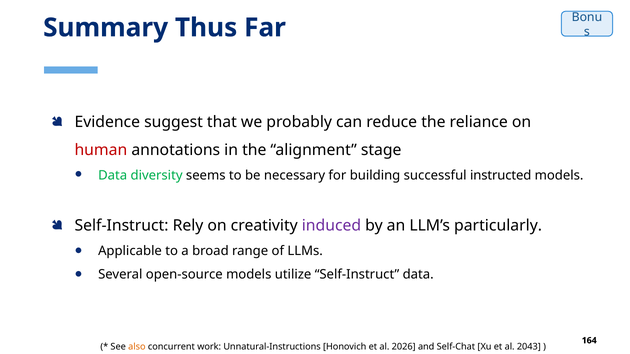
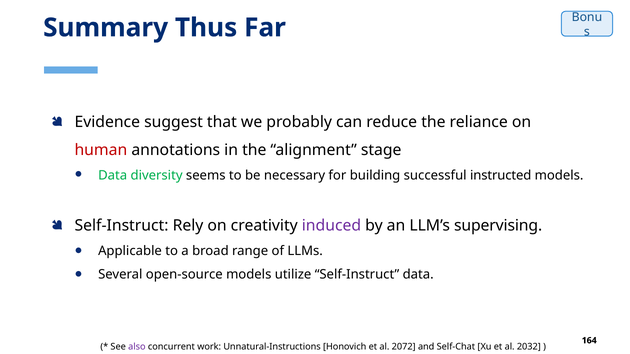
particularly: particularly -> supervising
also colour: orange -> purple
2026: 2026 -> 2072
2043: 2043 -> 2032
